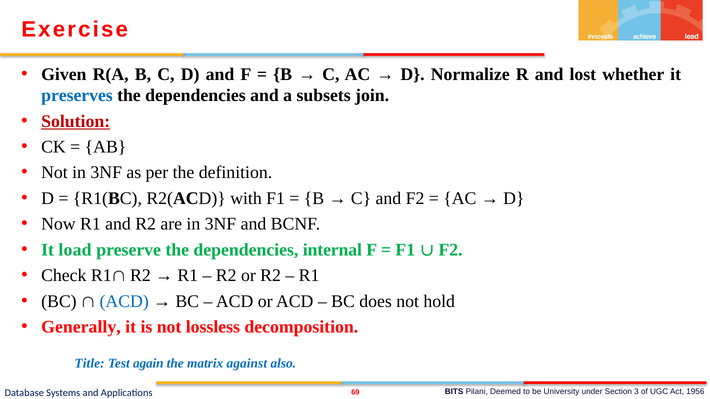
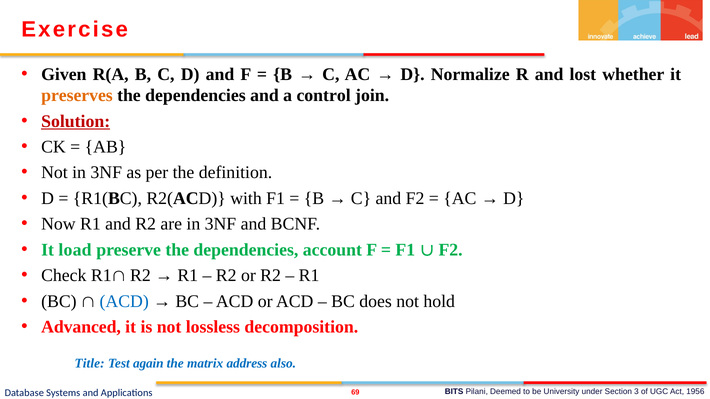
preserves colour: blue -> orange
subsets: subsets -> control
internal: internal -> account
Generally: Generally -> Advanced
against: against -> address
